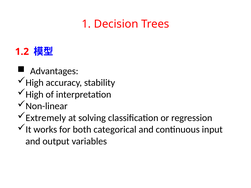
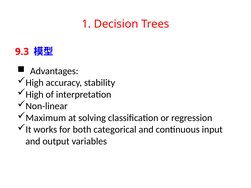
1.2: 1.2 -> 9.3
Extremely: Extremely -> Maximum
